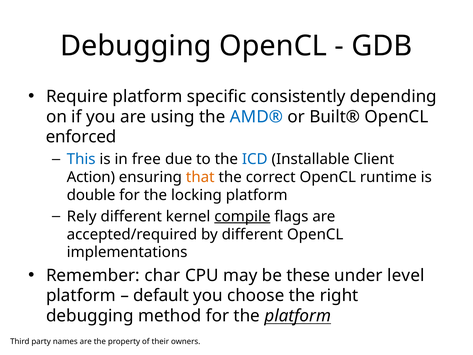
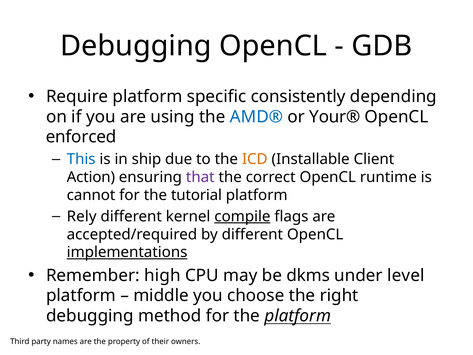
Built®: Built® -> Your®
free: free -> ship
ICD colour: blue -> orange
that colour: orange -> purple
double: double -> cannot
locking: locking -> tutorial
implementations underline: none -> present
char: char -> high
these: these -> dkms
default: default -> middle
